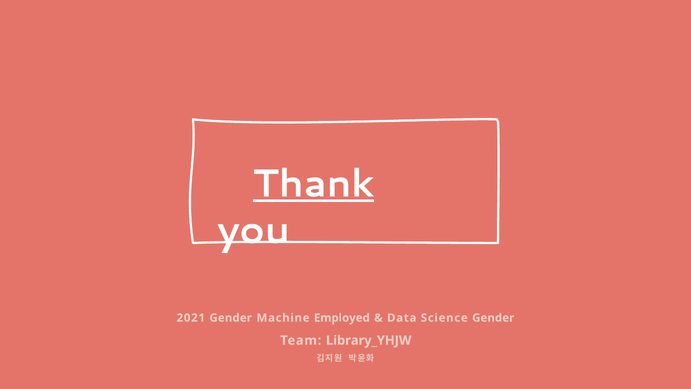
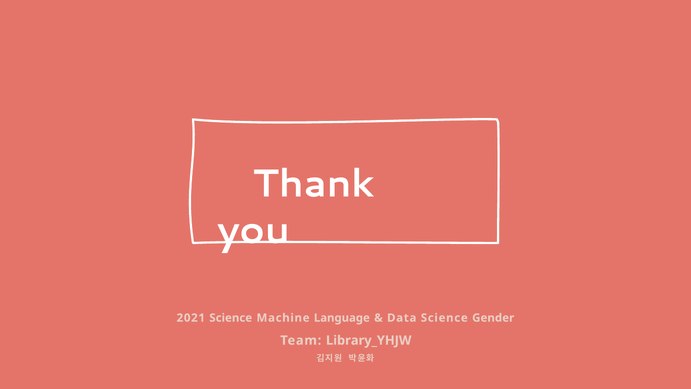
Thank underline: present -> none
2021 Gender: Gender -> Science
Employed: Employed -> Language
